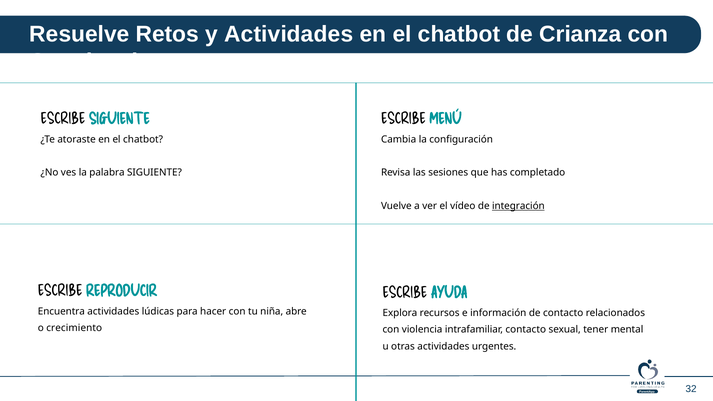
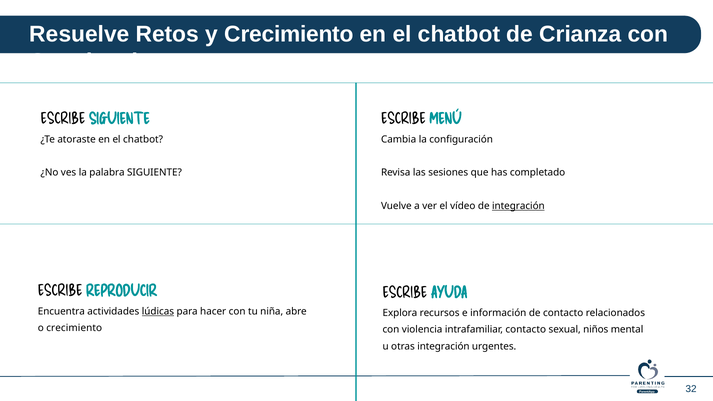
y Actividades: Actividades -> Crecimiento
lúdicas underline: none -> present
tener: tener -> niños
otras actividades: actividades -> integración
